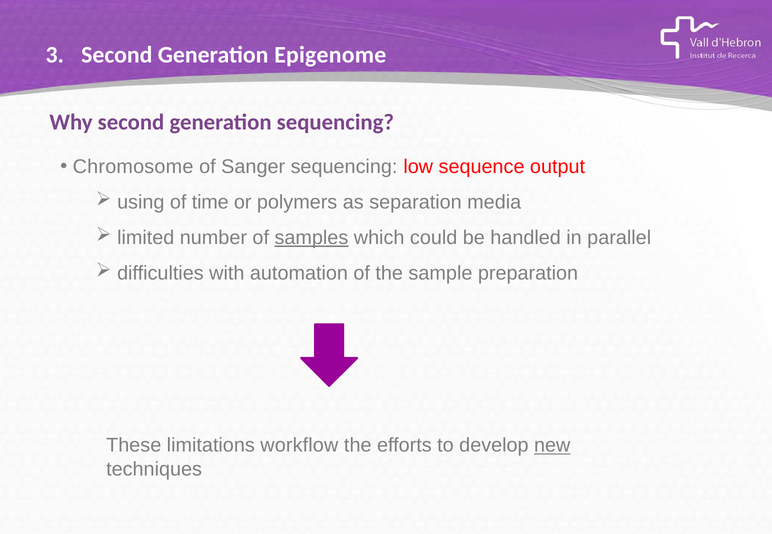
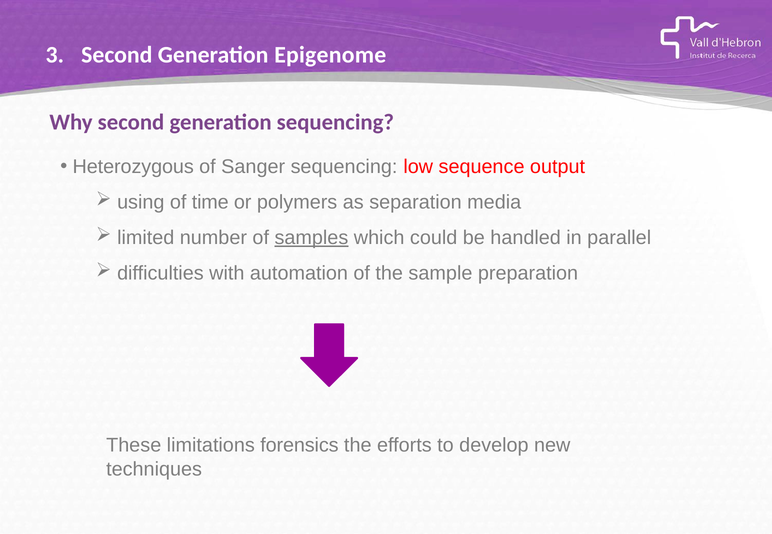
Chromosome: Chromosome -> Heterozygous
workflow: workflow -> forensics
new underline: present -> none
